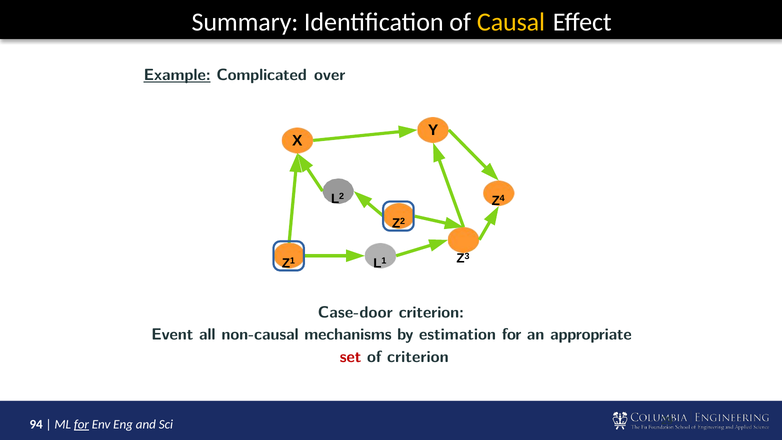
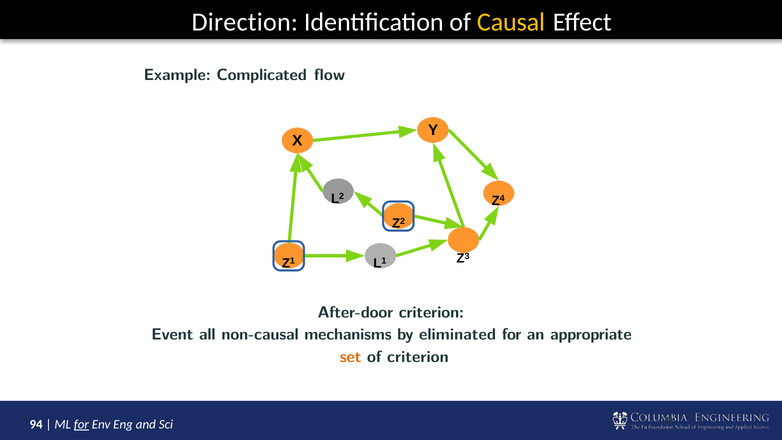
Summary: Summary -> Direction
Example underline: present -> none
over: over -> flow
Case-door: Case-door -> After-door
estimation: estimation -> eliminated
set colour: red -> orange
